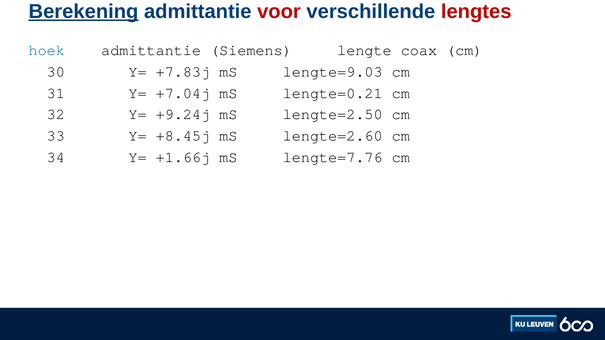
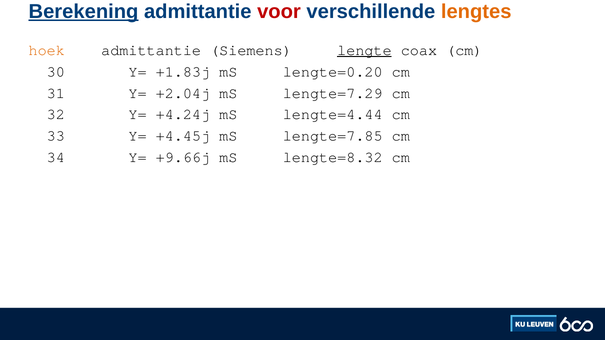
lengtes colour: red -> orange
hoek colour: blue -> orange
lengte underline: none -> present
+7.83j: +7.83j -> +1.83j
lengte=9.03: lengte=9.03 -> lengte=0.20
+7.04j: +7.04j -> +2.04j
lengte=0.21: lengte=0.21 -> lengte=7.29
+9.24j: +9.24j -> +4.24j
lengte=2.50: lengte=2.50 -> lengte=4.44
+8.45j: +8.45j -> +4.45j
lengte=2.60: lengte=2.60 -> lengte=7.85
+1.66j: +1.66j -> +9.66j
lengte=7.76: lengte=7.76 -> lengte=8.32
